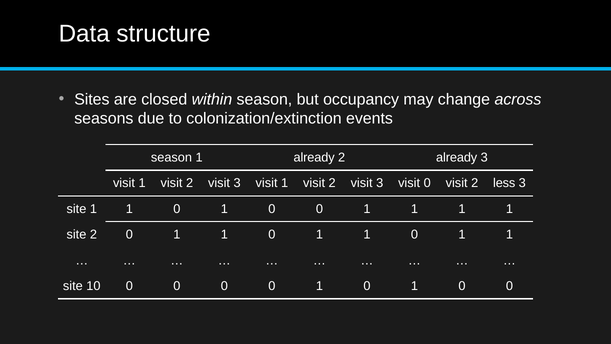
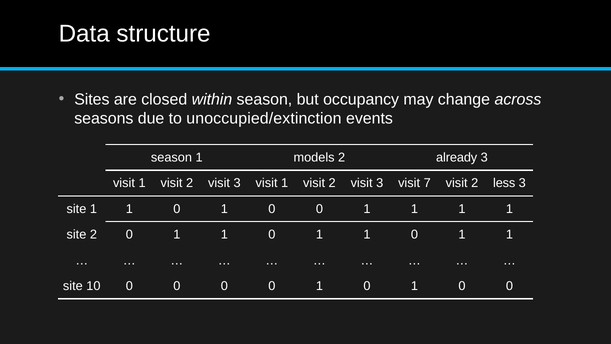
colonization/extinction: colonization/extinction -> unoccupied/extinction
already at (314, 157): already -> models
visit 0: 0 -> 7
